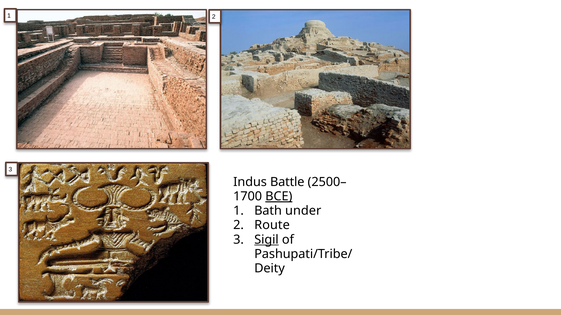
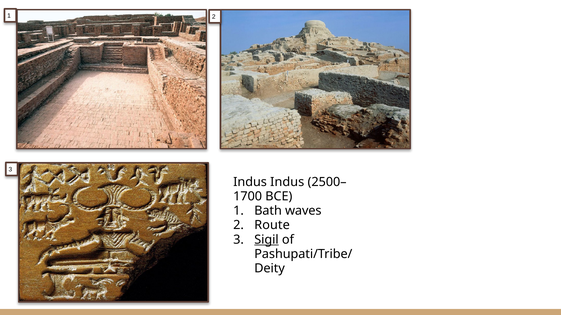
Indus Battle: Battle -> Indus
BCE underline: present -> none
under: under -> waves
